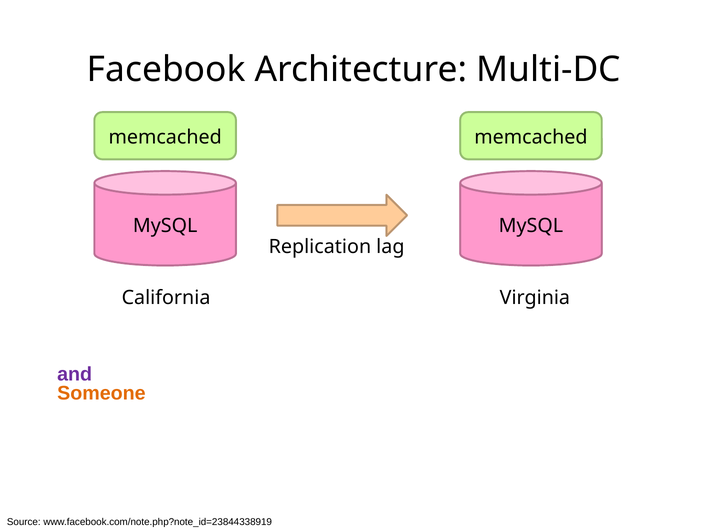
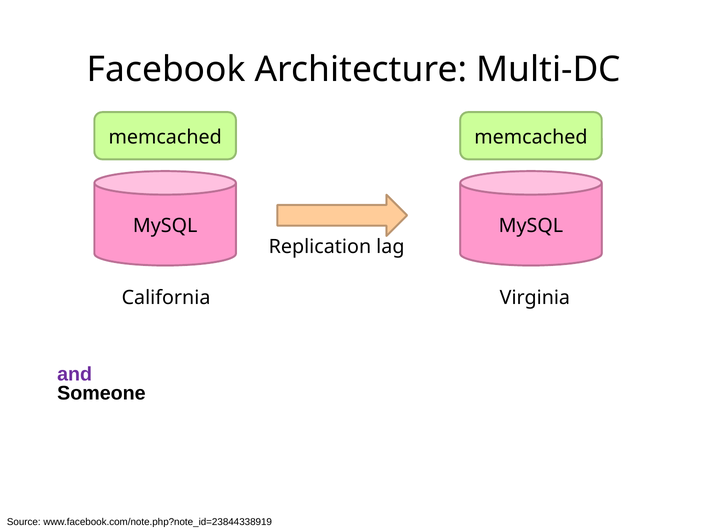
Someone colour: orange -> black
